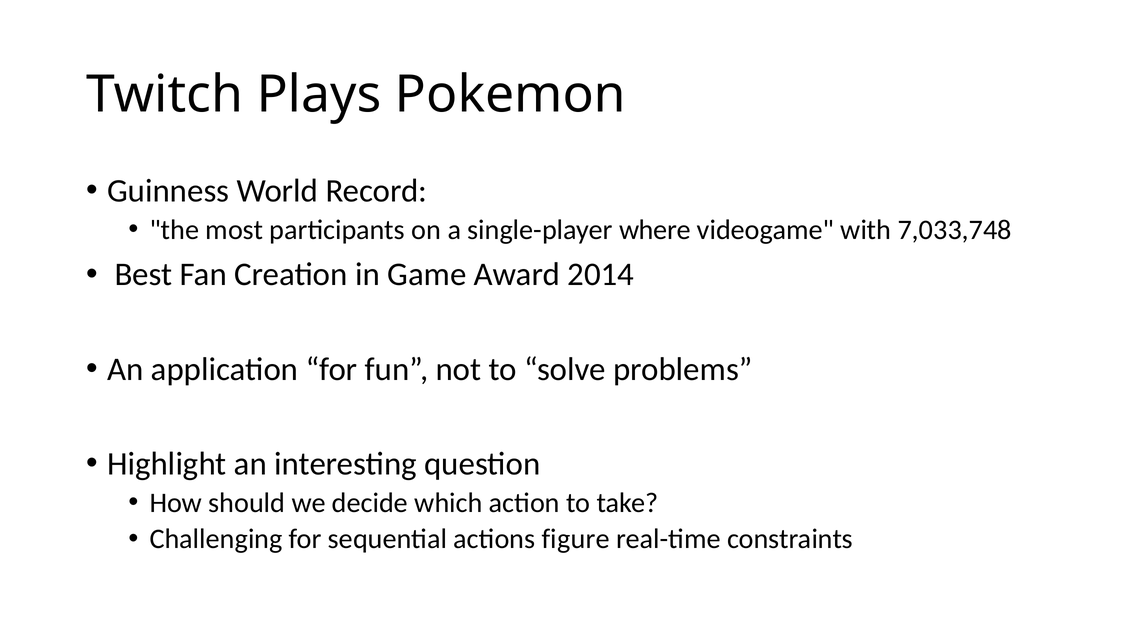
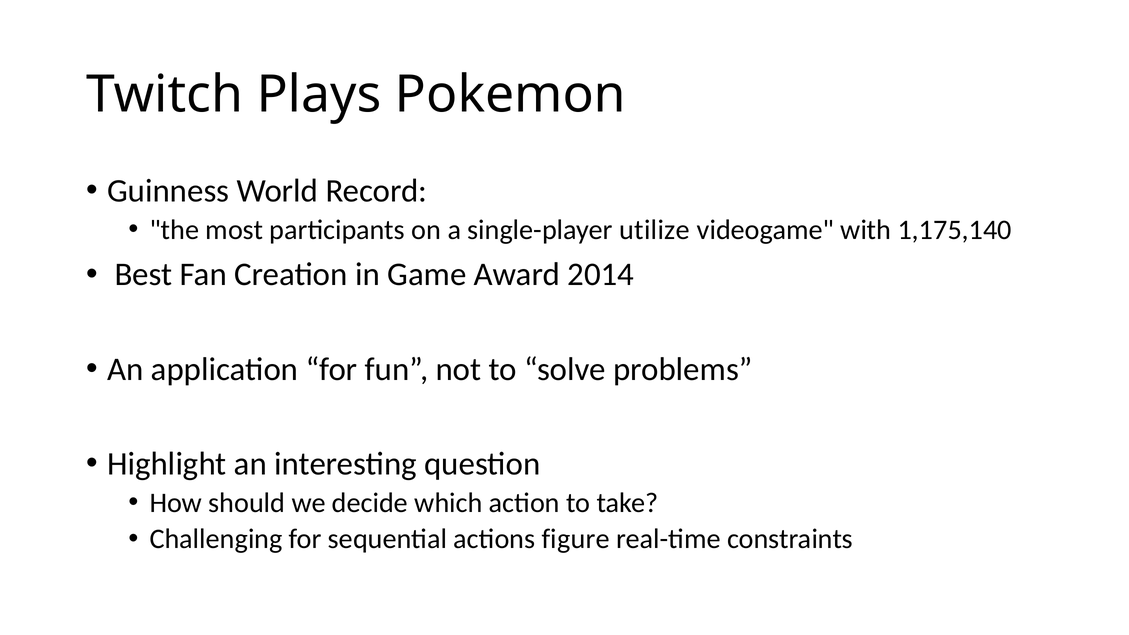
where: where -> utilize
7,033,748: 7,033,748 -> 1,175,140
